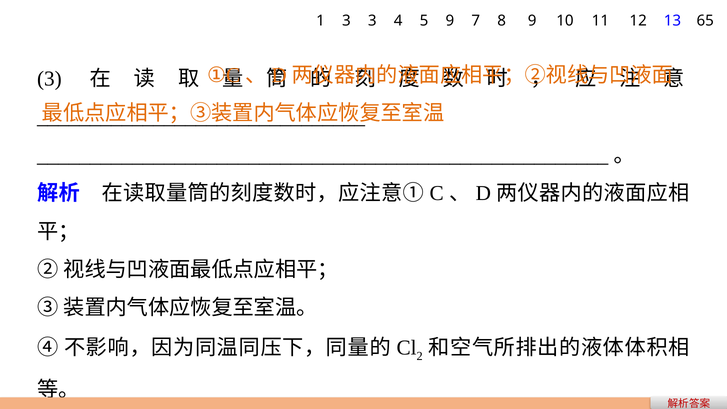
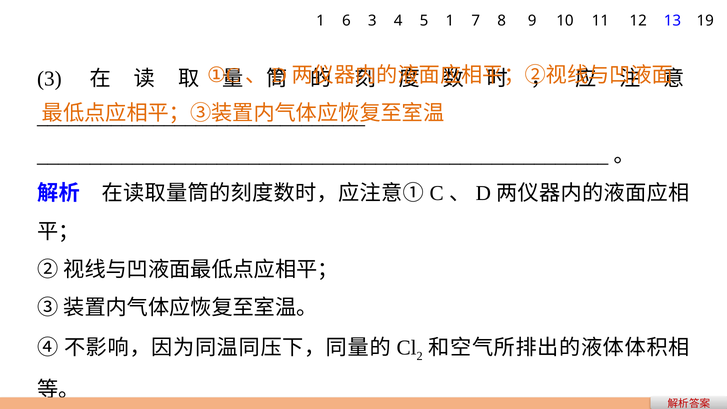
1 3: 3 -> 6
5 9: 9 -> 1
65: 65 -> 19
